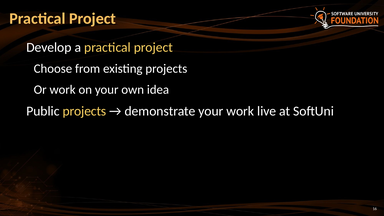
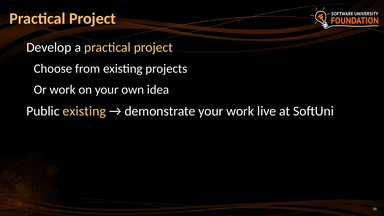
projects at (84, 111): projects -> existing
